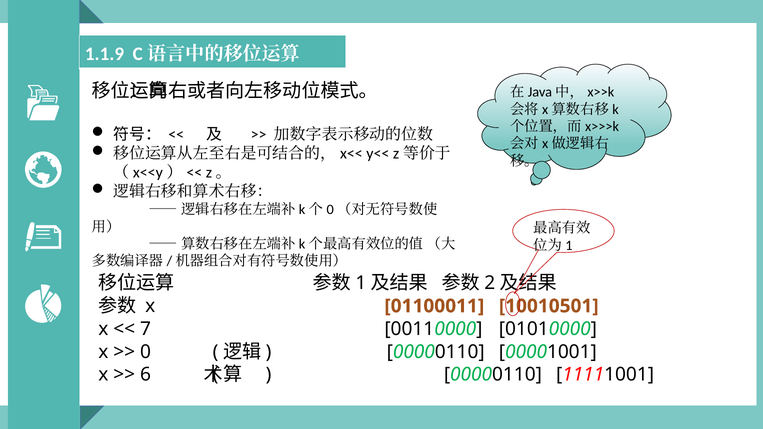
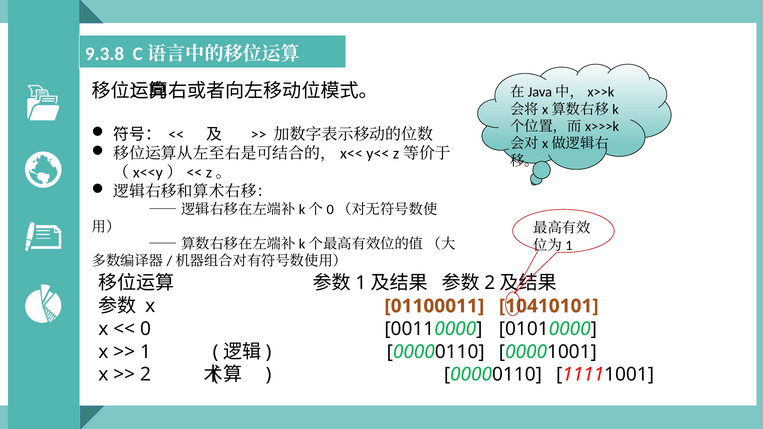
1.1.9: 1.1.9 -> 9.3.8
10010501: 10010501 -> 10410101
7: 7 -> 0
0 at (146, 352): 0 -> 1
6 at (146, 375): 6 -> 2
